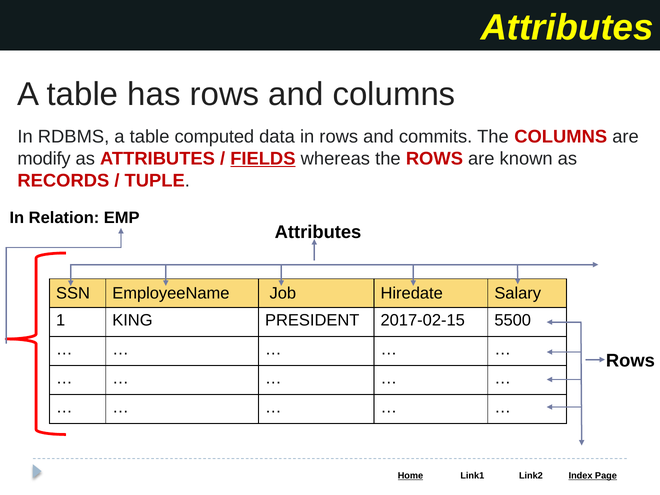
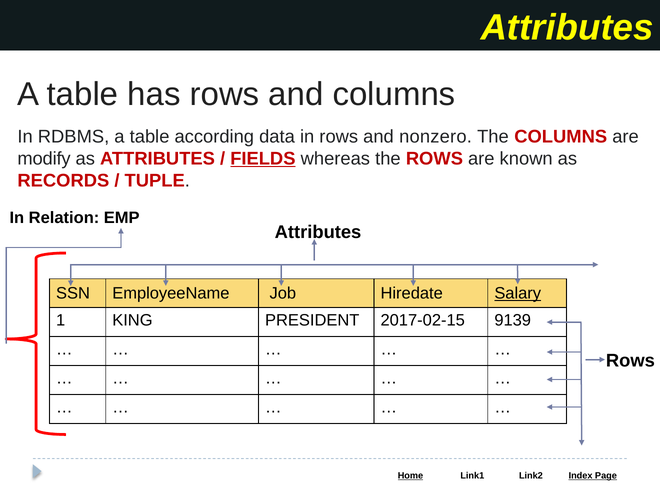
computed: computed -> according
commits: commits -> nonzero
Salary underline: none -> present
5500: 5500 -> 9139
